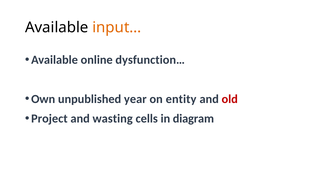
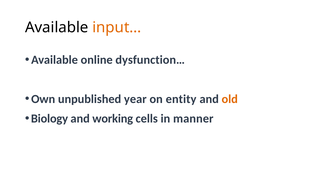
old colour: red -> orange
Project: Project -> Biology
wasting: wasting -> working
diagram: diagram -> manner
